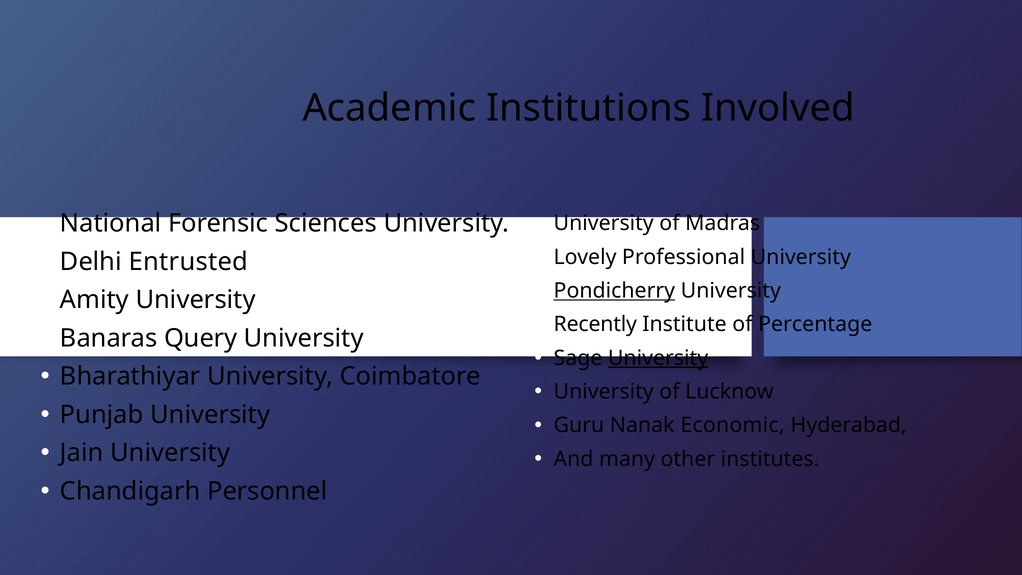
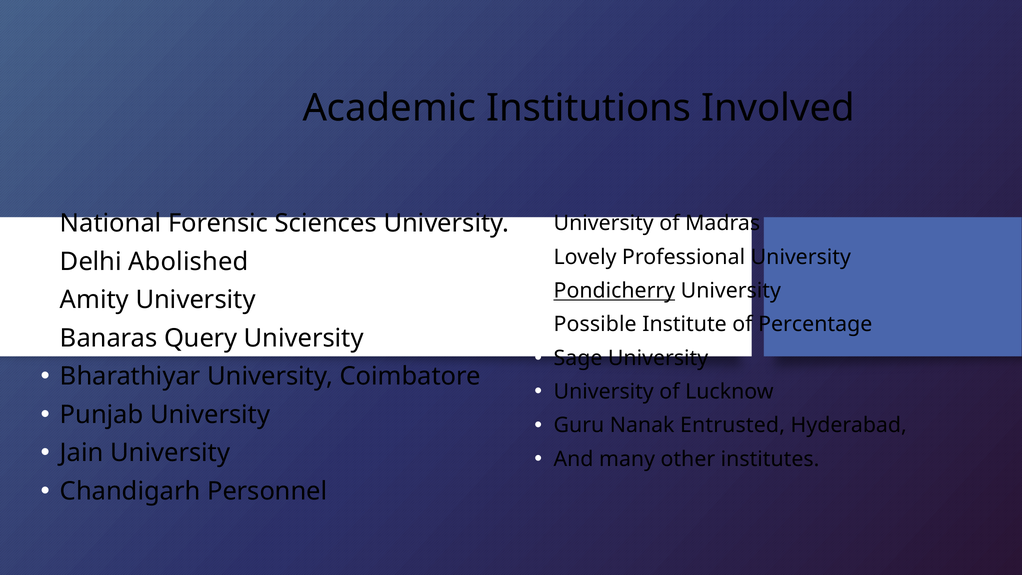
Entrusted: Entrusted -> Abolished
Recently: Recently -> Possible
University at (658, 358) underline: present -> none
Economic: Economic -> Entrusted
